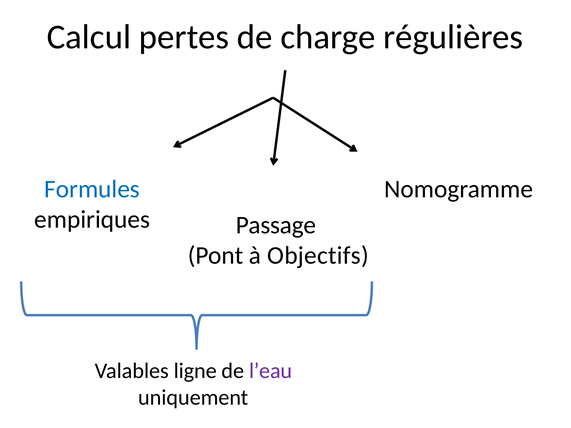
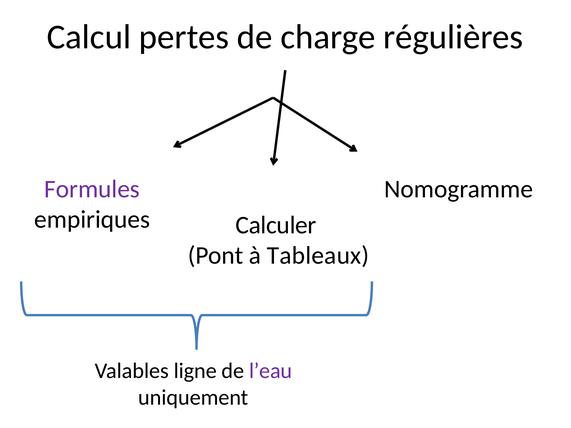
Formules colour: blue -> purple
Passage: Passage -> Calculer
Objectifs: Objectifs -> Tableaux
